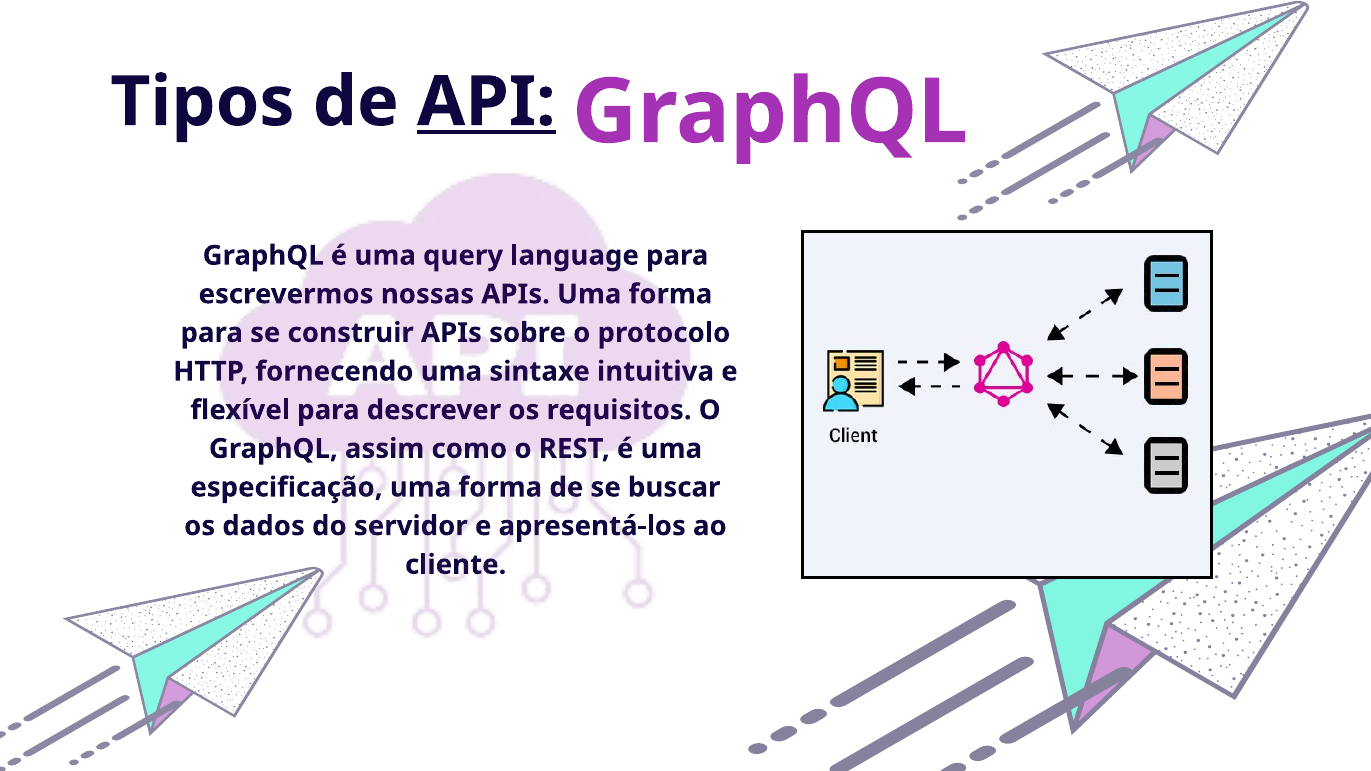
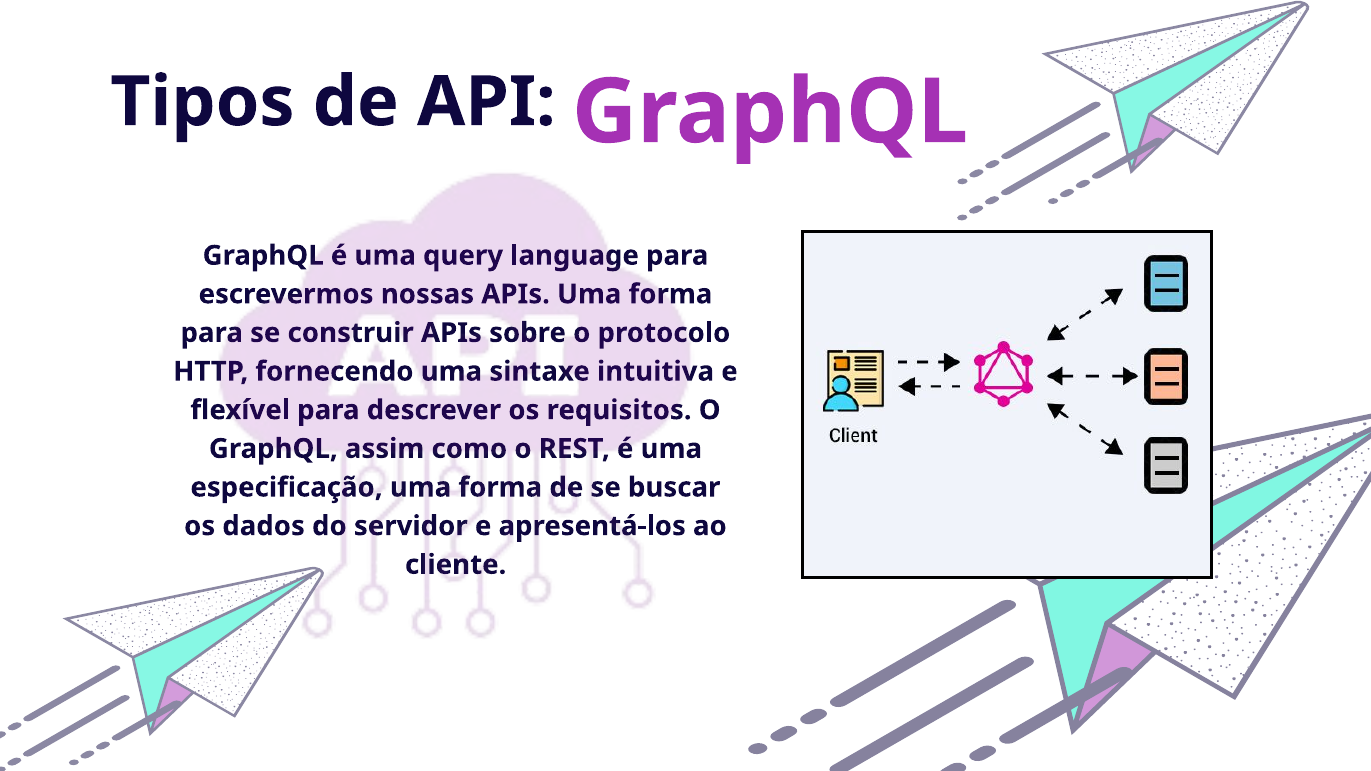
API underline: present -> none
